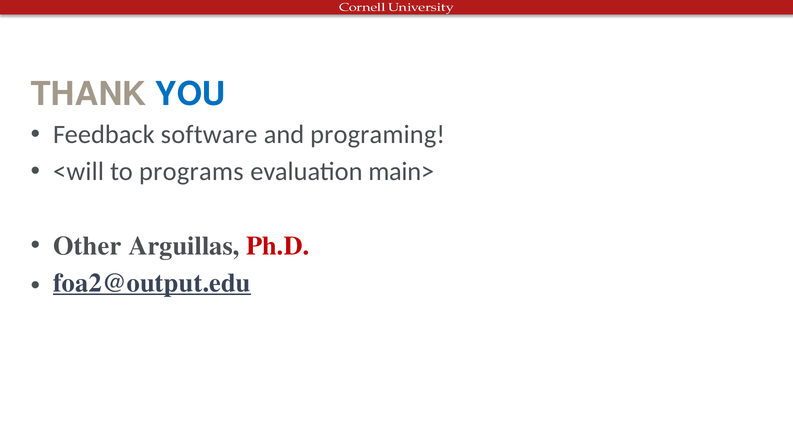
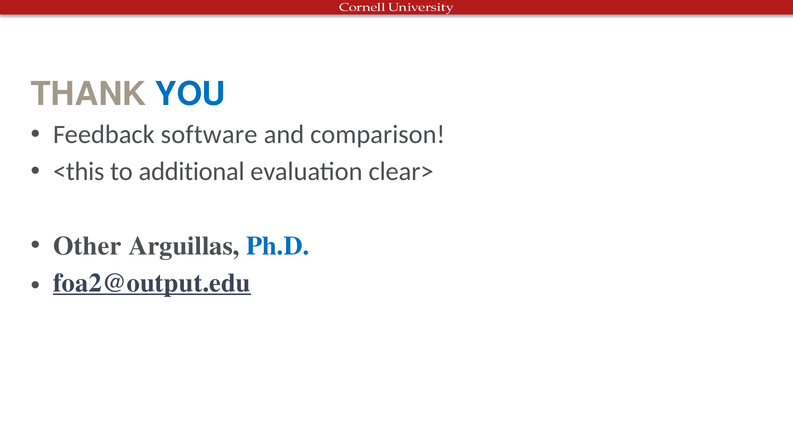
programing: programing -> comparison
<will: <will -> <this
programs: programs -> additional
main>: main> -> clear>
Ph.D colour: red -> blue
